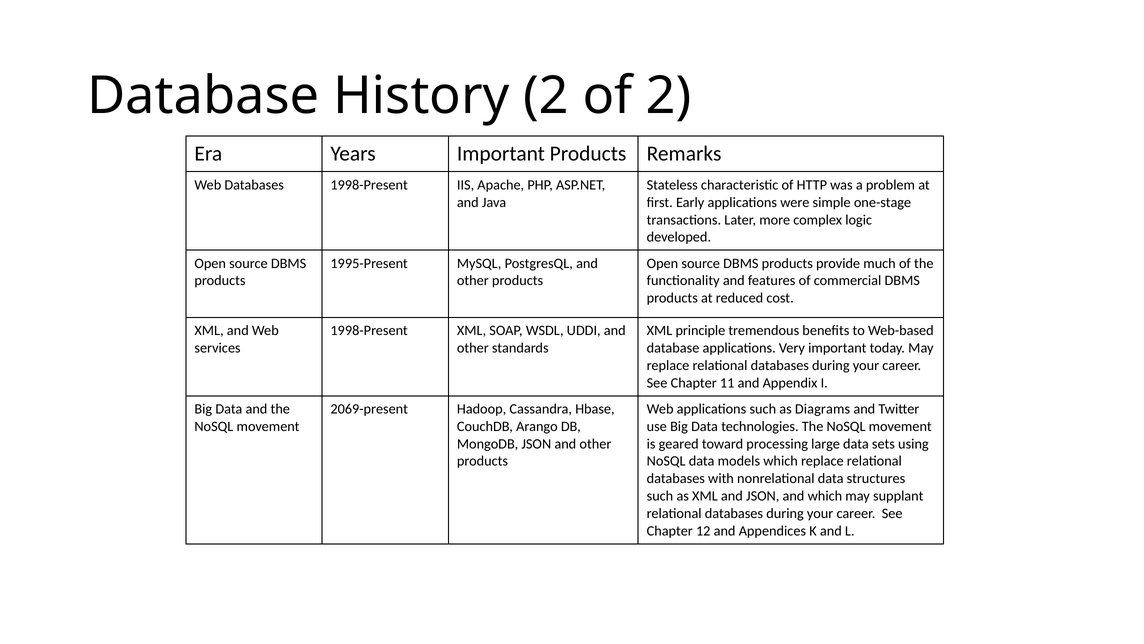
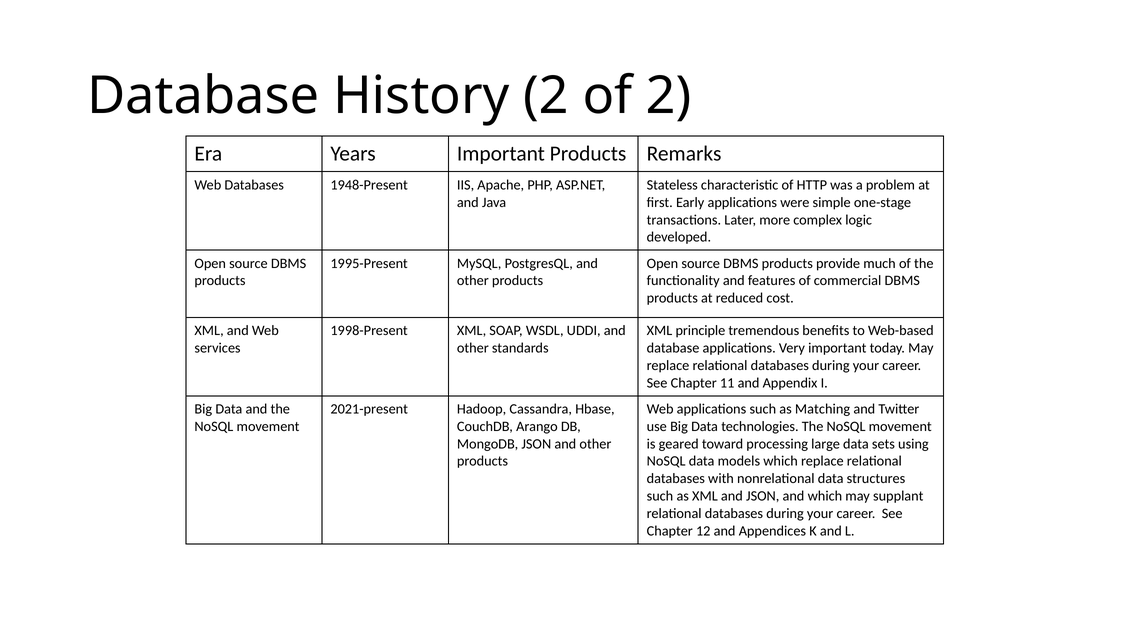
Databases 1998-Present: 1998-Present -> 1948-Present
2069-present: 2069-present -> 2021-present
Diagrams: Diagrams -> Matching
